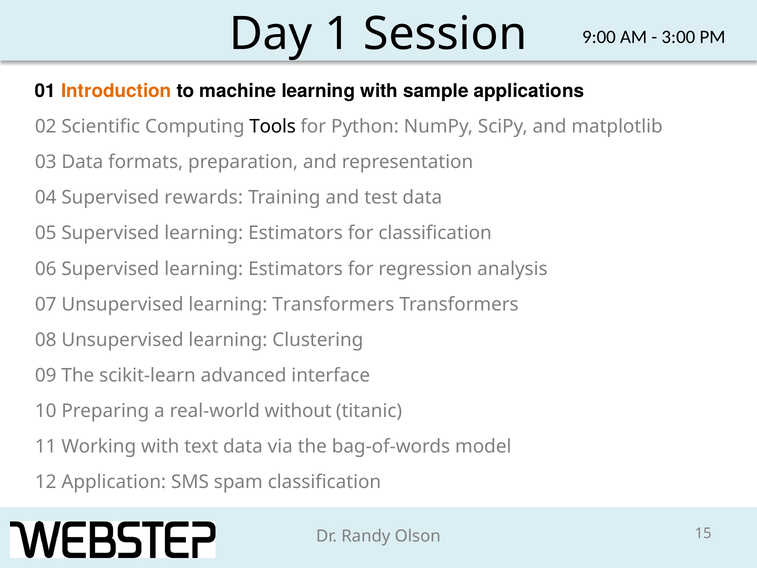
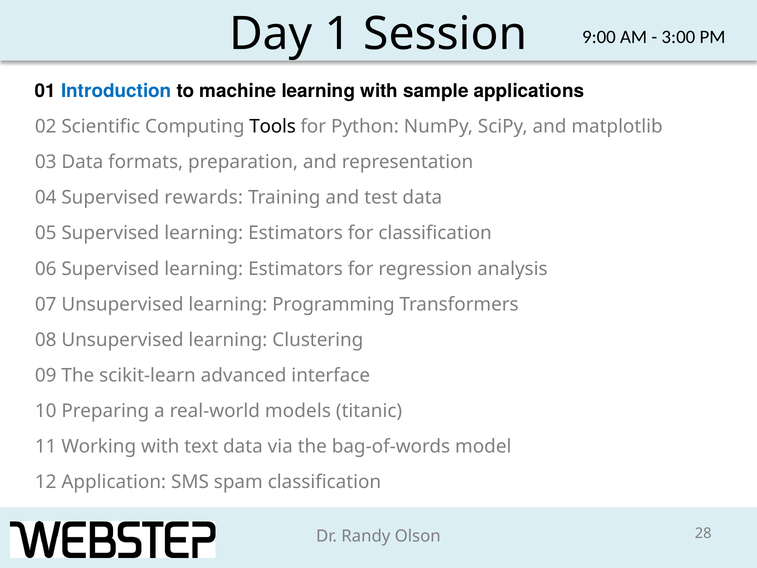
Introduction colour: orange -> blue
learning Transformers: Transformers -> Programming
without: without -> models
15: 15 -> 28
